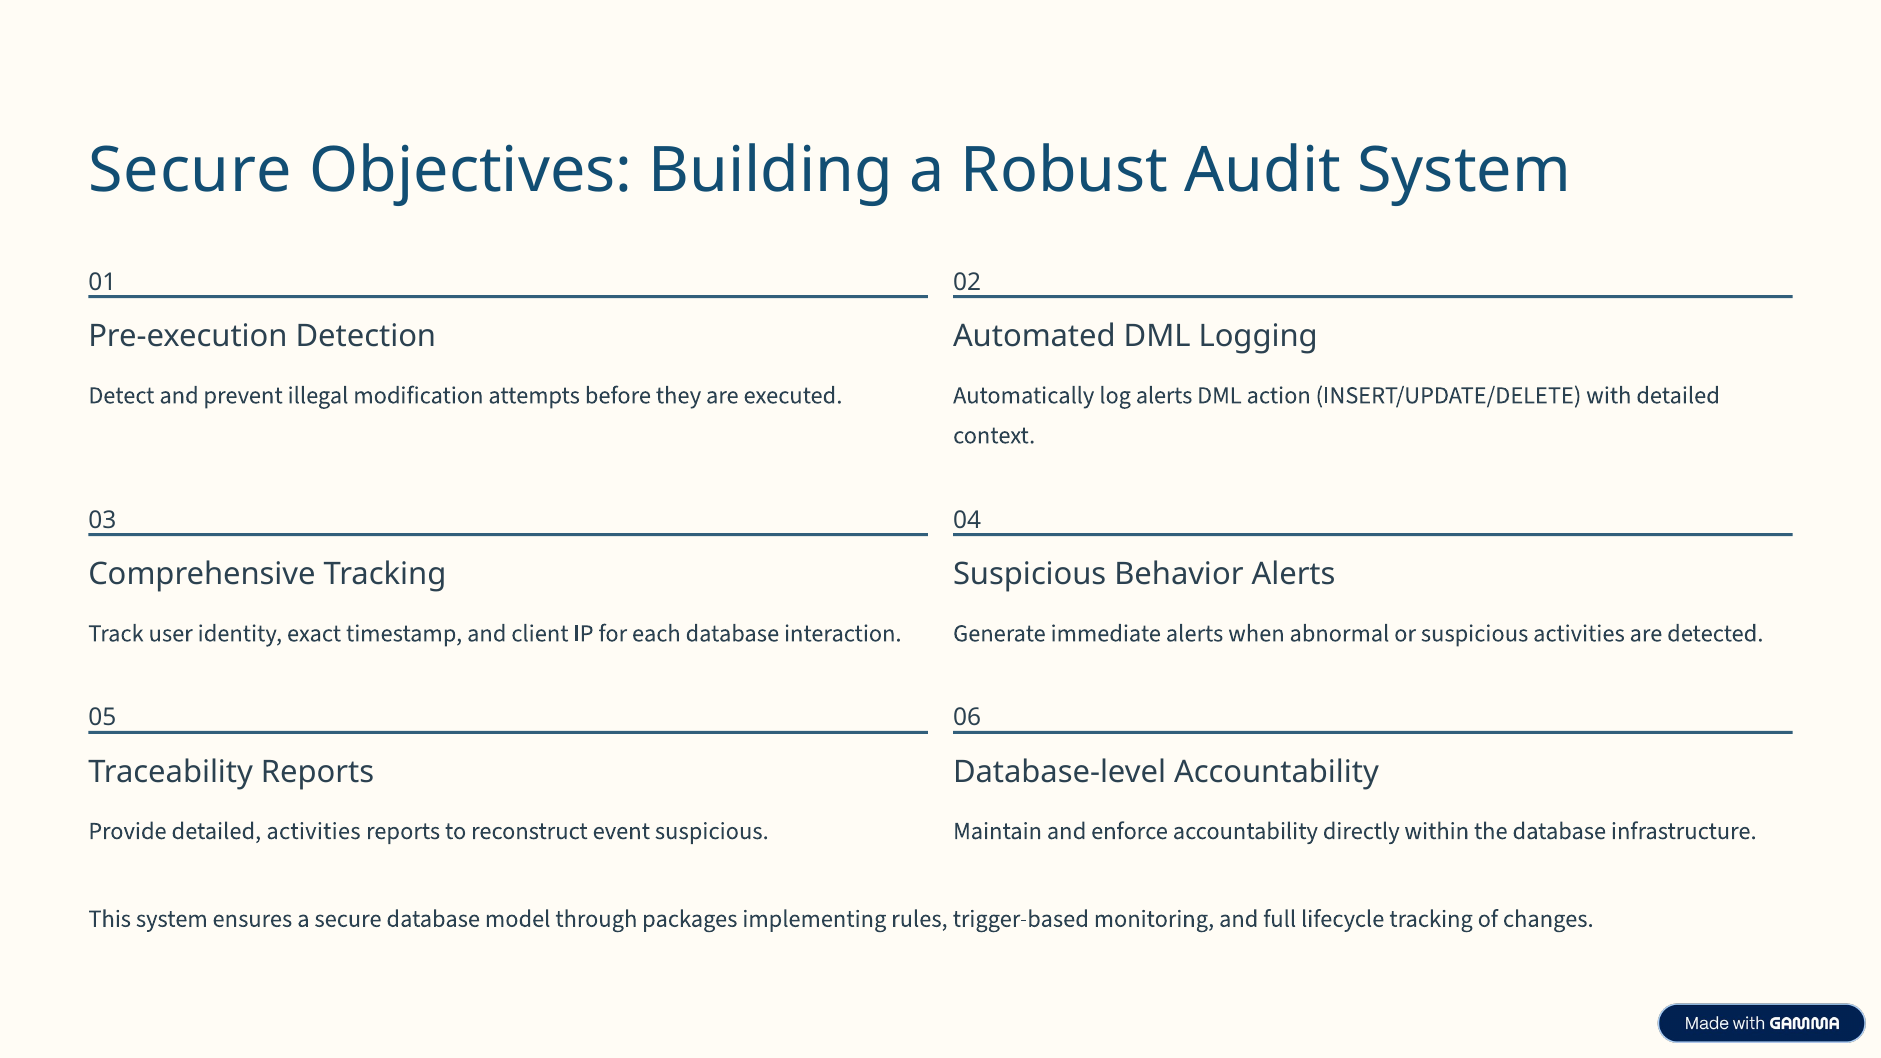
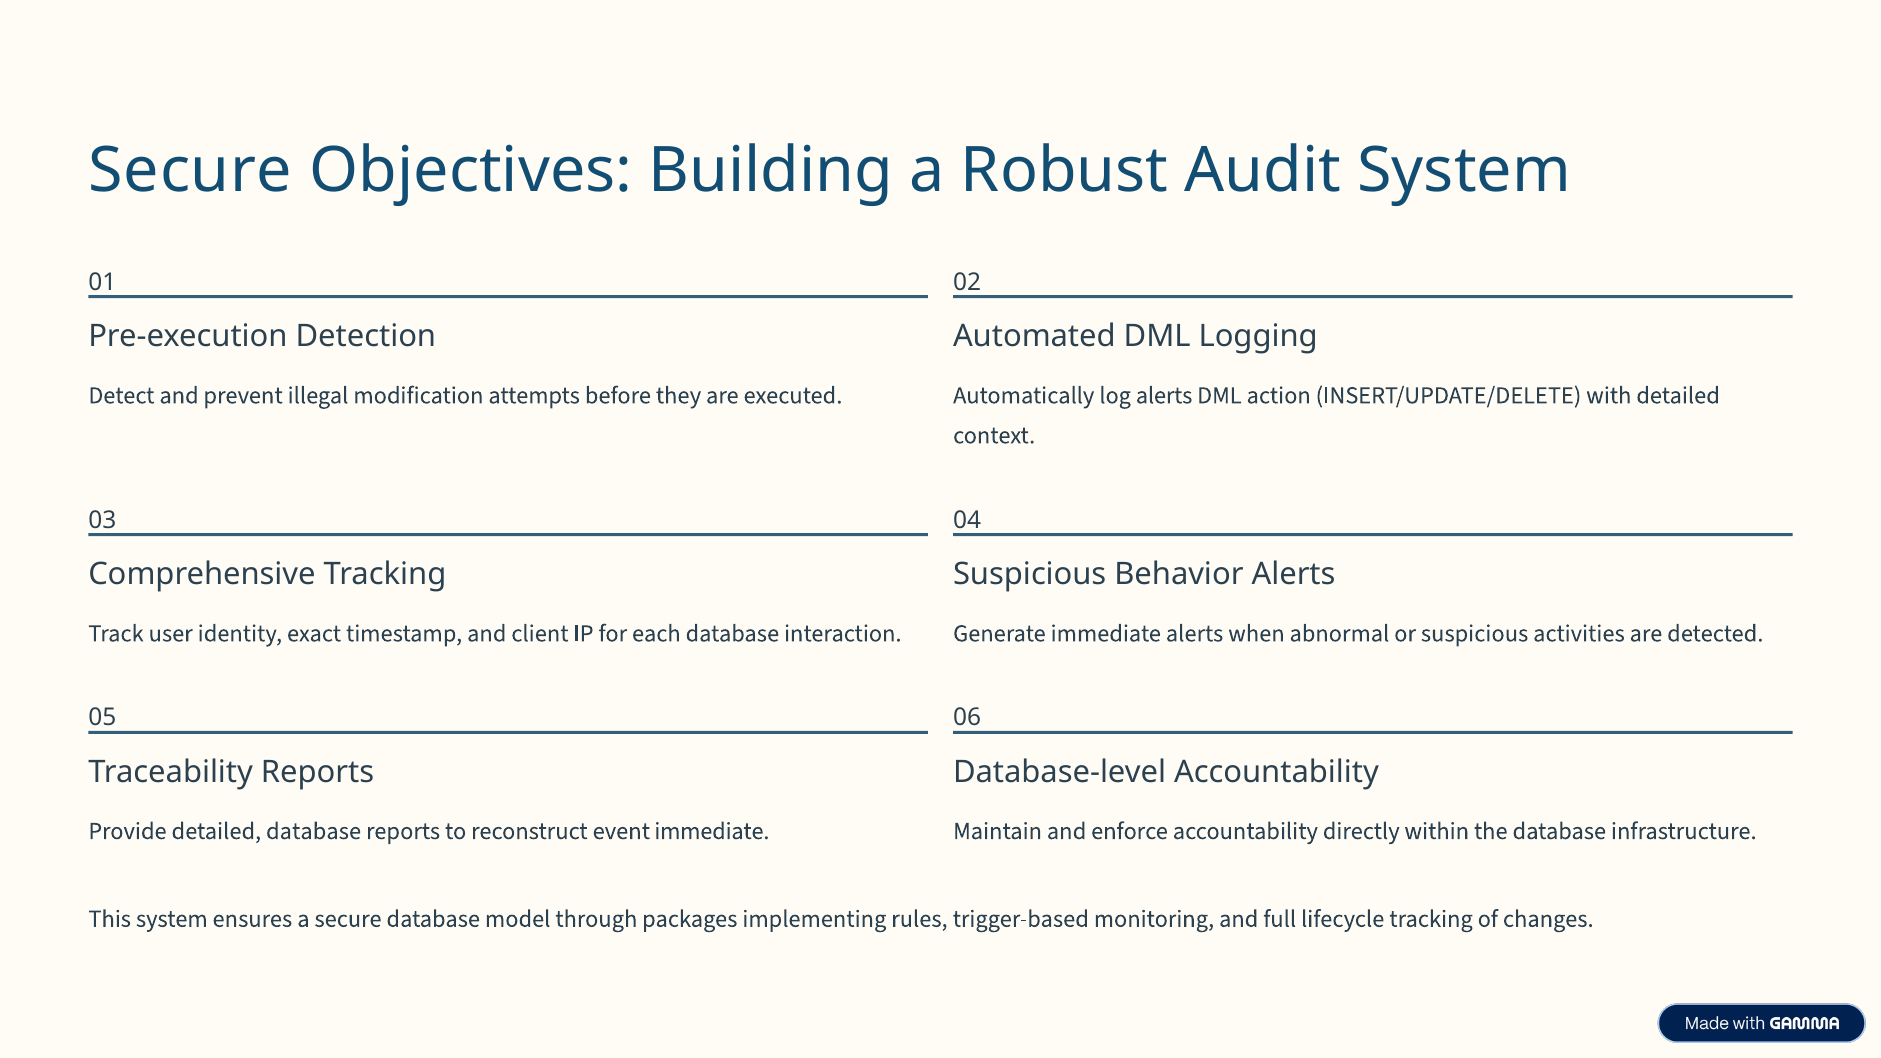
detailed activities: activities -> database
event suspicious: suspicious -> immediate
